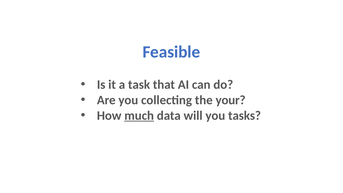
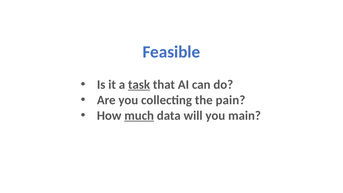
task underline: none -> present
your: your -> pain
tasks: tasks -> main
